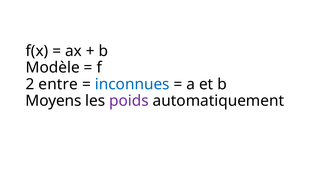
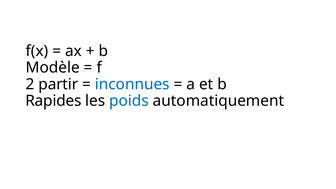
entre: entre -> partir
Moyens: Moyens -> Rapides
poids colour: purple -> blue
